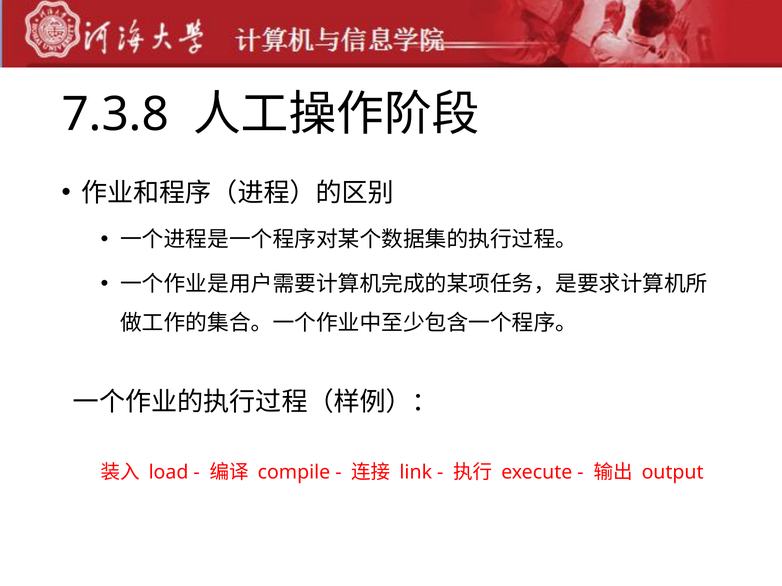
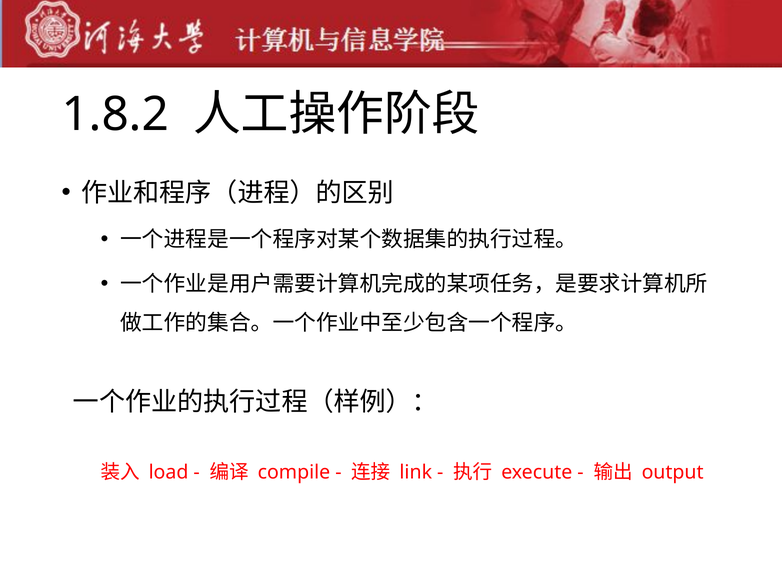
7.3.8: 7.3.8 -> 1.8.2
